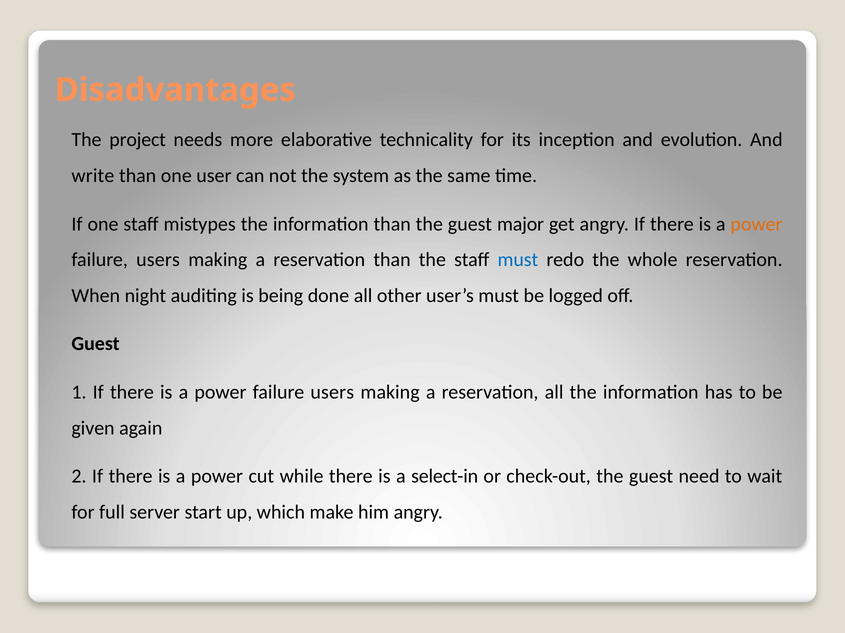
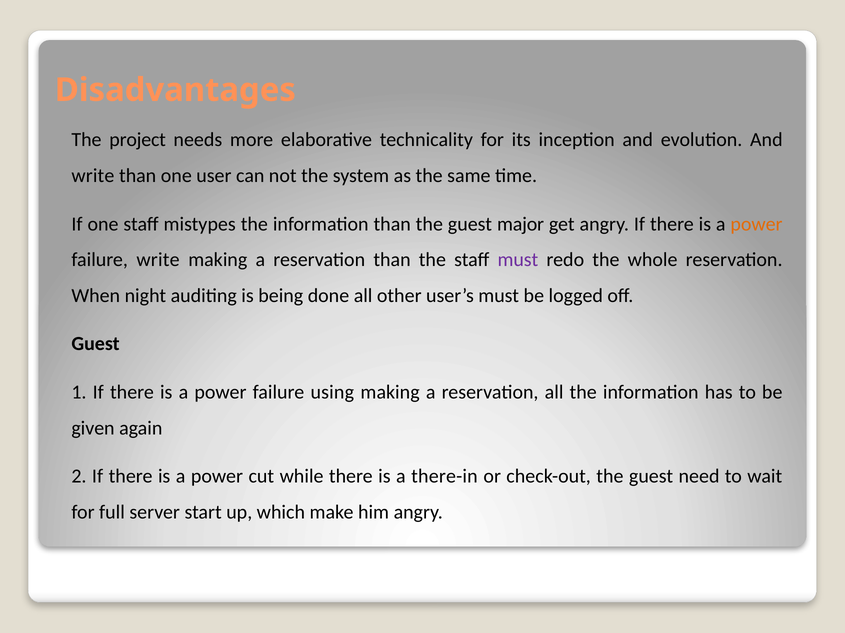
users at (158, 260): users -> write
must at (518, 260) colour: blue -> purple
users at (332, 393): users -> using
select-in: select-in -> there-in
